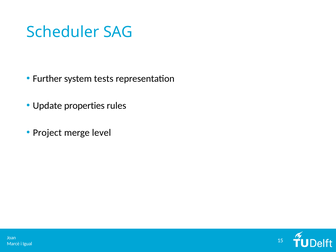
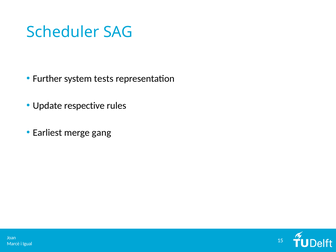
properties: properties -> respective
Project: Project -> Earliest
level: level -> gang
